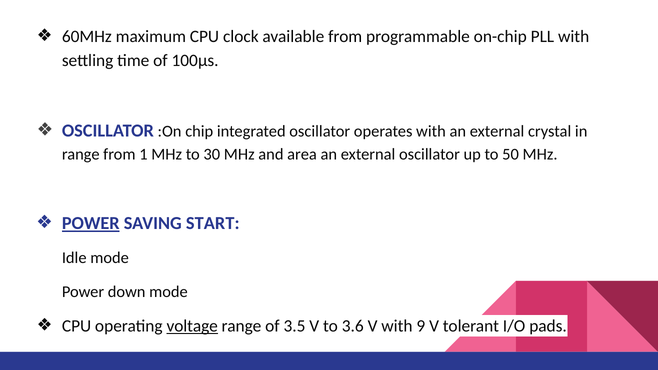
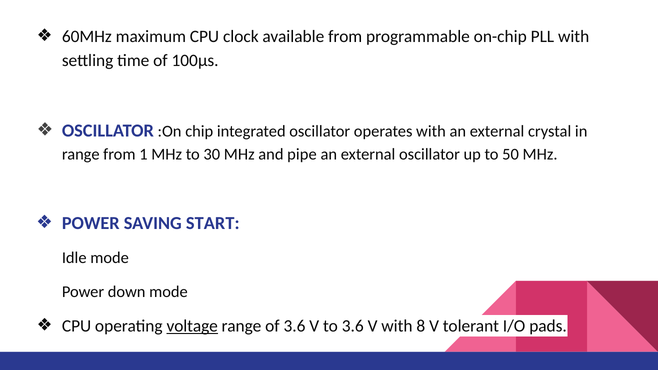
area: area -> pipe
POWER at (91, 224) underline: present -> none
of 3.5: 3.5 -> 3.6
9: 9 -> 8
